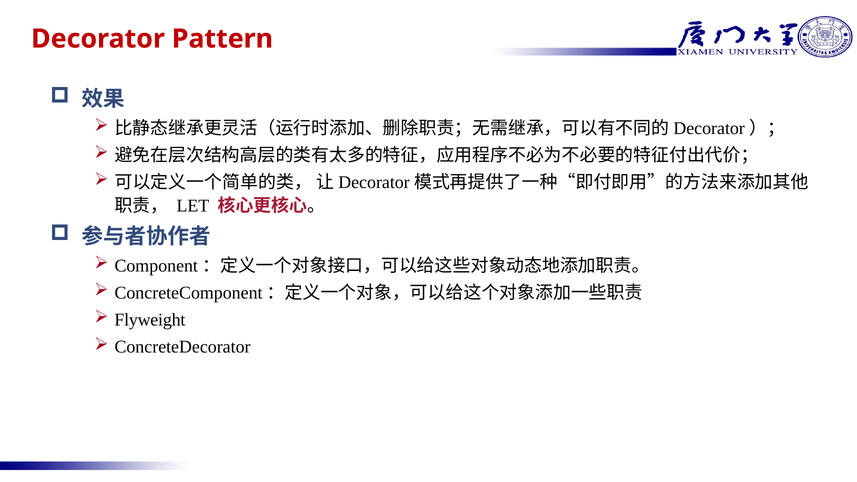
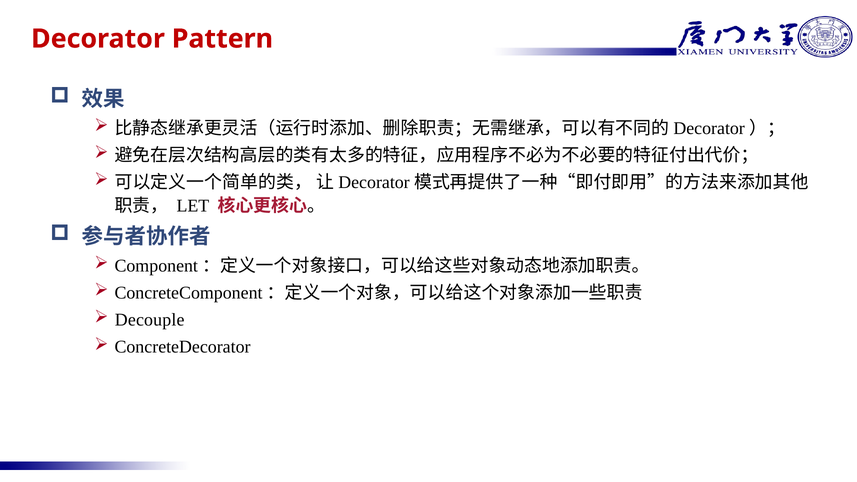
Flyweight: Flyweight -> Decouple
